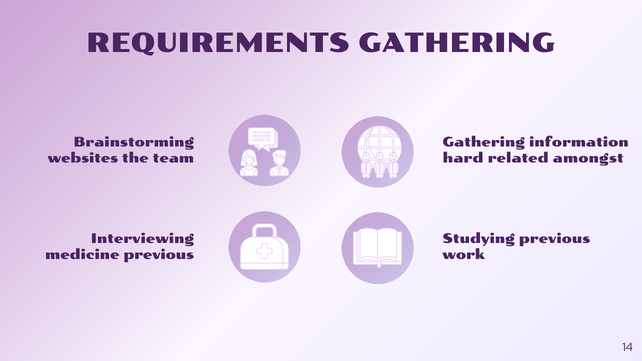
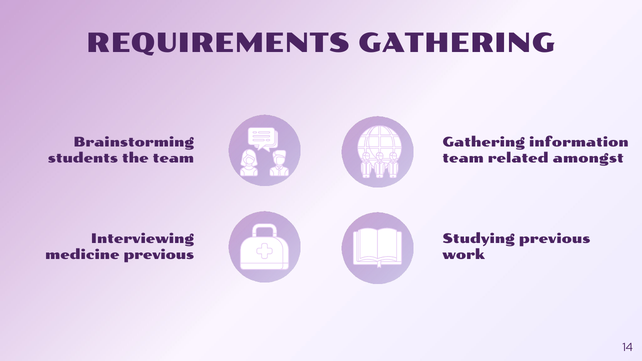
hard at (463, 158): hard -> team
websites: websites -> students
